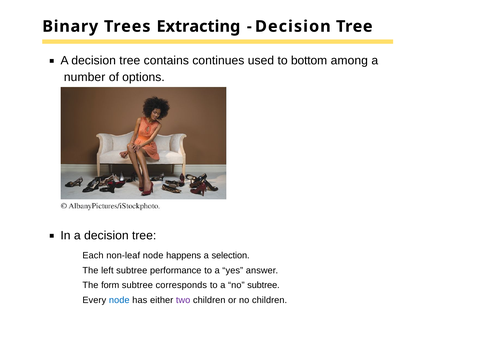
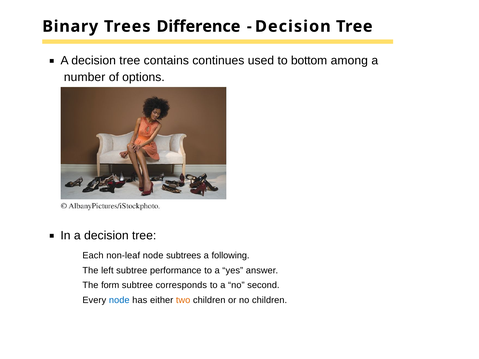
Extracting: Extracting -> Difference
happens: happens -> subtrees
selection: selection -> following
no subtree: subtree -> second
two colour: purple -> orange
